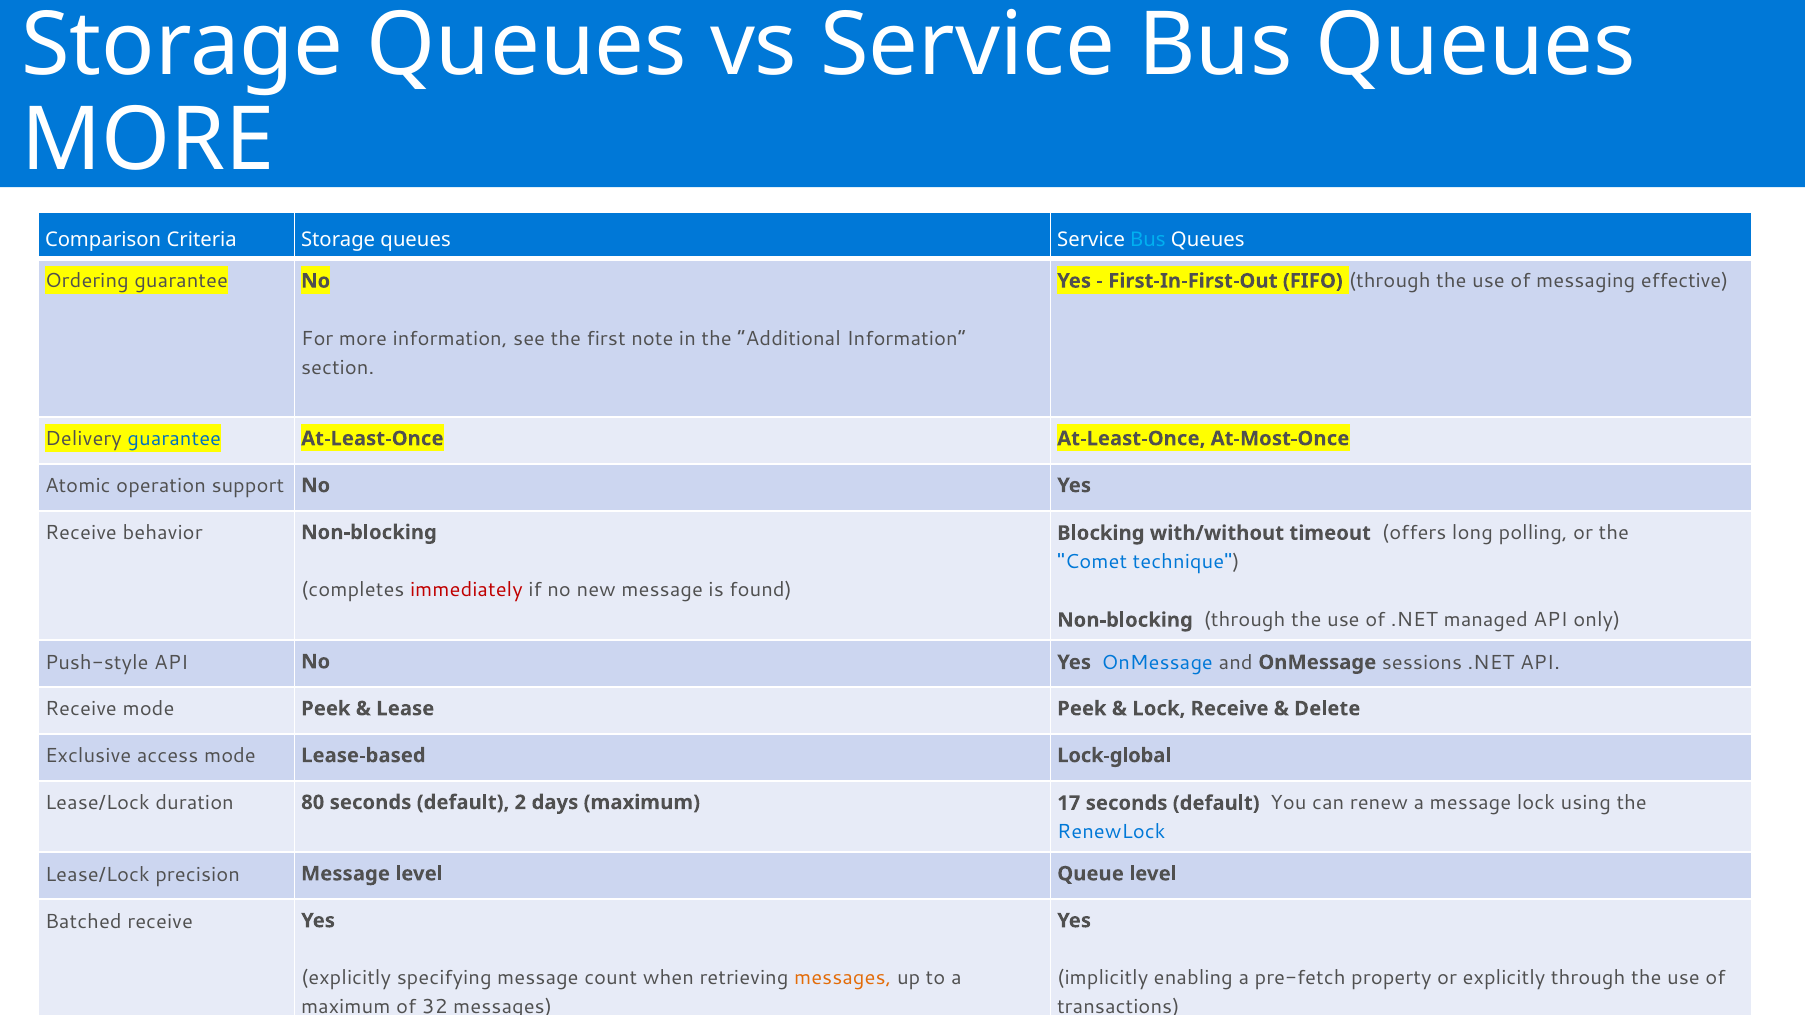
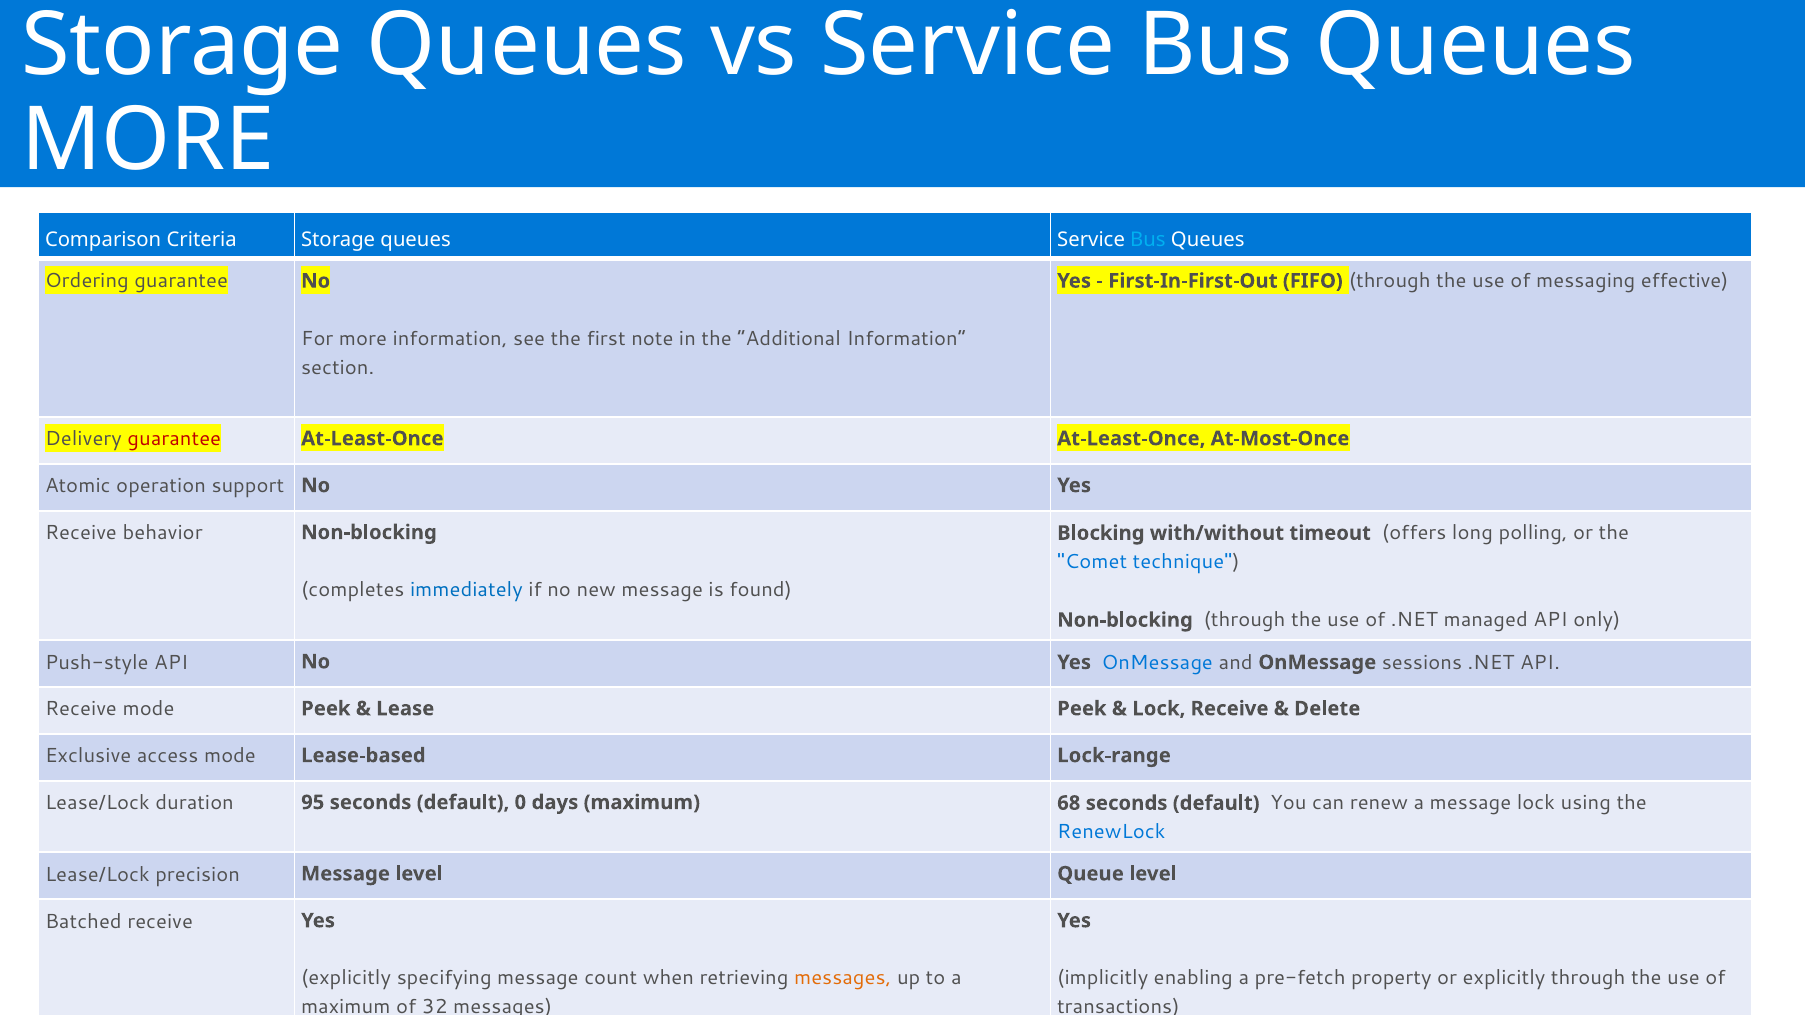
guarantee at (174, 439) colour: blue -> red
immediately colour: red -> blue
Lock-global: Lock-global -> Lock-range
80: 80 -> 95
2: 2 -> 0
17: 17 -> 68
